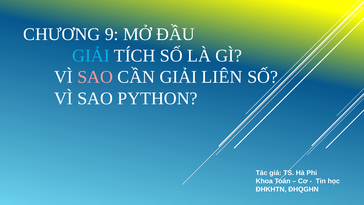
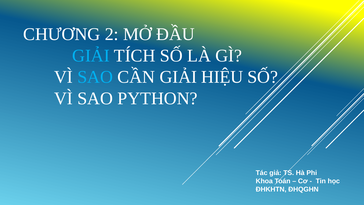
9: 9 -> 2
SAO at (95, 77) colour: pink -> light blue
LIÊN: LIÊN -> HIỆU
